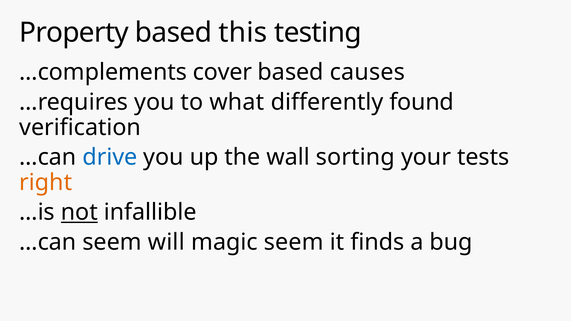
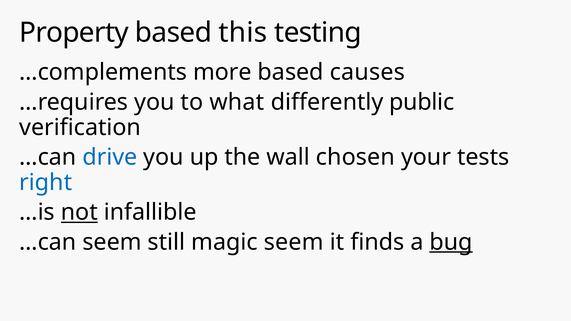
cover: cover -> more
found: found -> public
sorting: sorting -> chosen
right colour: orange -> blue
will: will -> still
bug underline: none -> present
